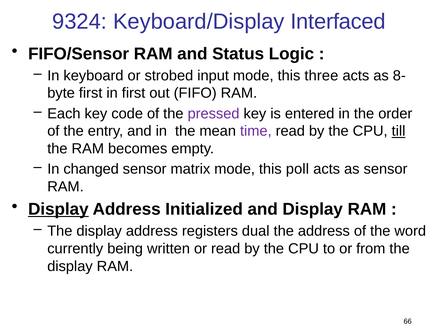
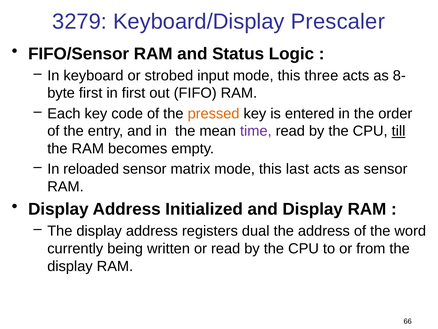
9324: 9324 -> 3279
Interfaced: Interfaced -> Prescaler
pressed colour: purple -> orange
changed: changed -> reloaded
poll: poll -> last
Display at (58, 209) underline: present -> none
